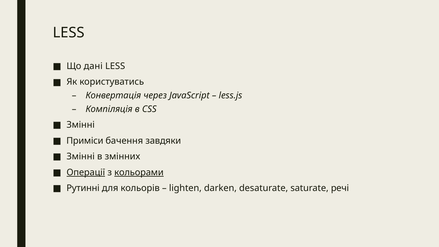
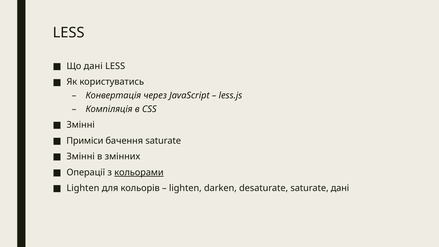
бачення завдяки: завдяки -> saturate
Операції underline: present -> none
Рутинні at (83, 188): Рутинні -> Lighten
saturate речі: речі -> дані
